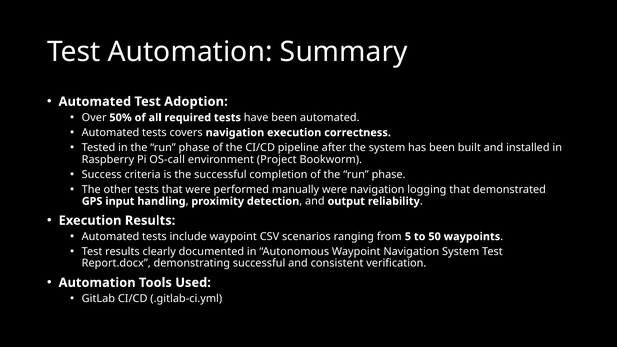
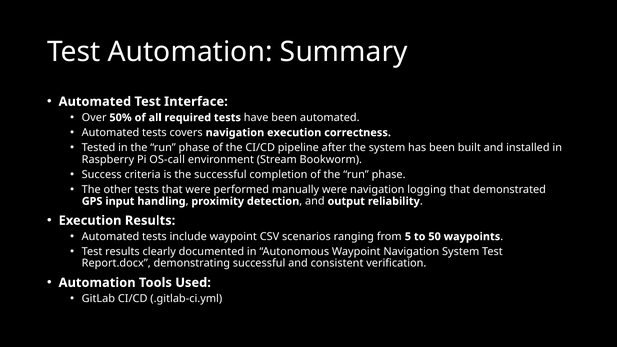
Adoption: Adoption -> Interface
Project: Project -> Stream
